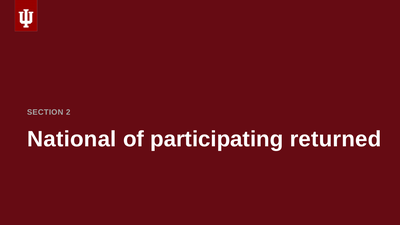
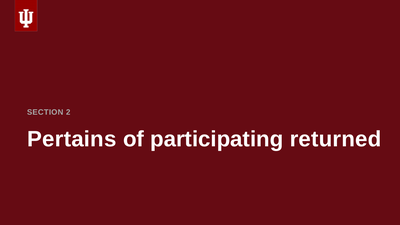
National: National -> Pertains
